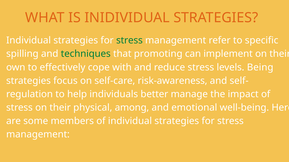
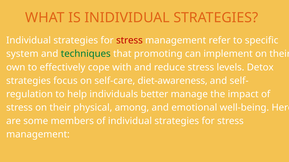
stress at (129, 41) colour: green -> red
spilling: spilling -> system
Being: Being -> Detox
risk-awareness: risk-awareness -> diet-awareness
